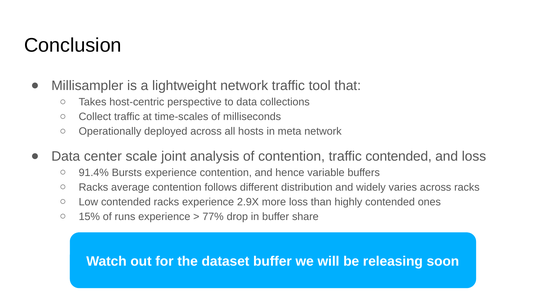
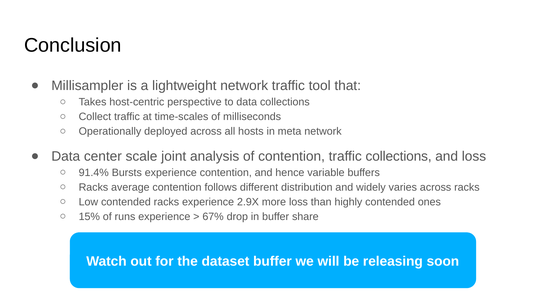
traffic contended: contended -> collections
77%: 77% -> 67%
